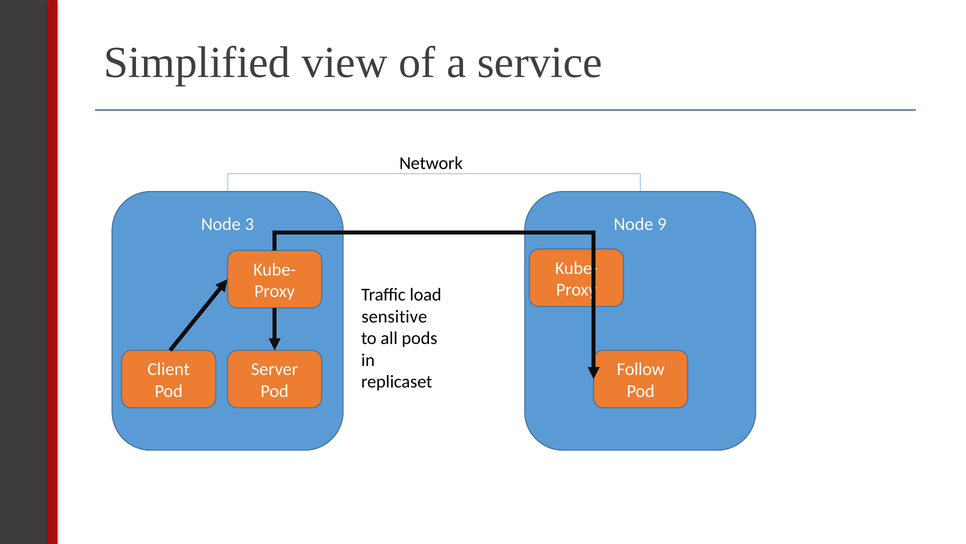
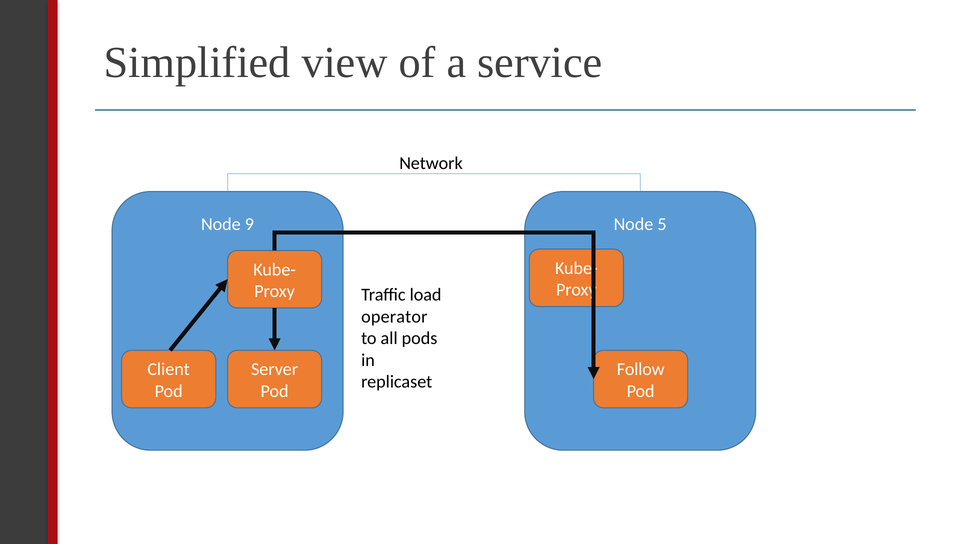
3: 3 -> 9
9: 9 -> 5
sensitive: sensitive -> operator
